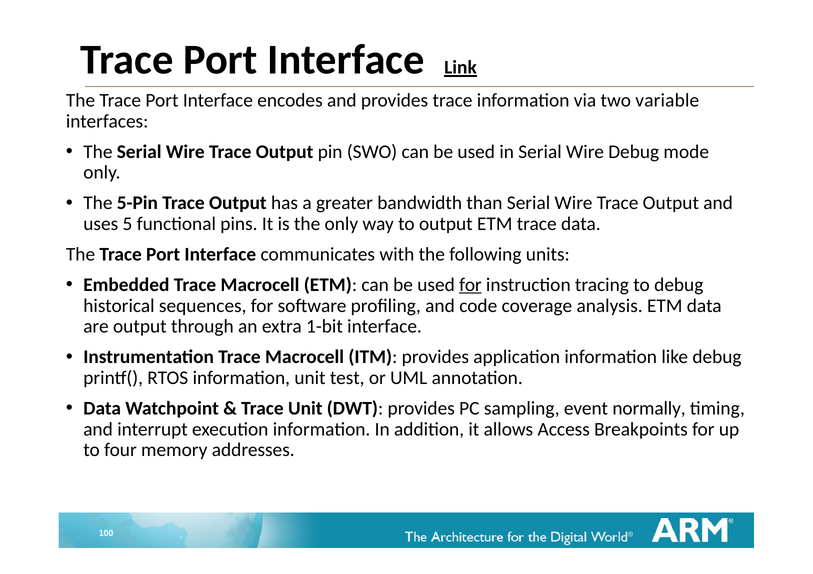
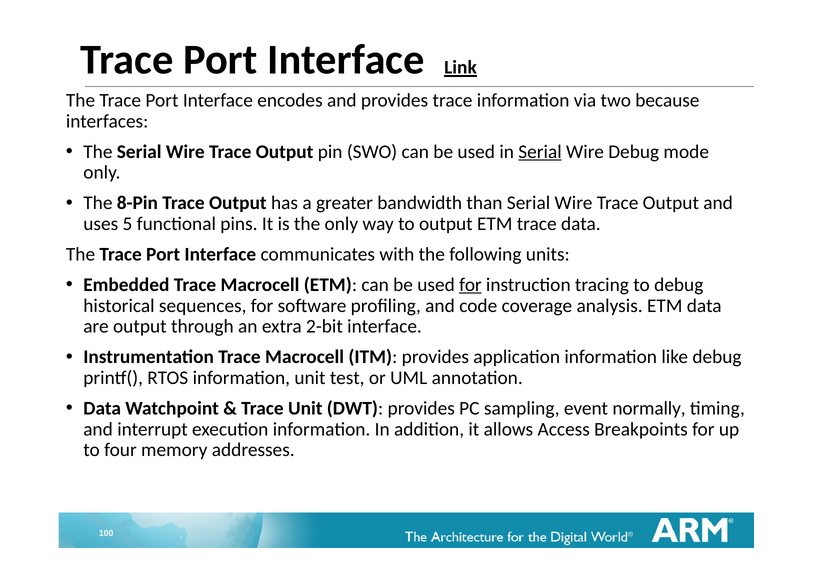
variable: variable -> because
Serial at (540, 152) underline: none -> present
5-Pin: 5-Pin -> 8-Pin
1-bit: 1-bit -> 2-bit
